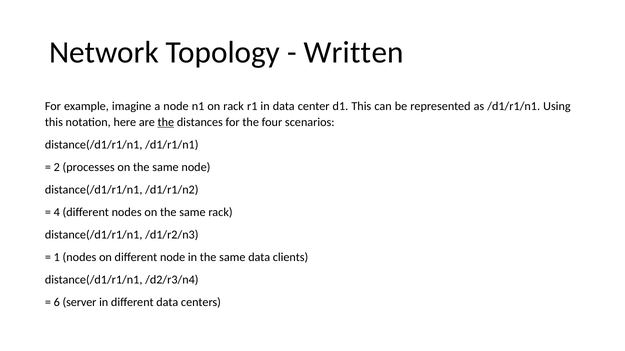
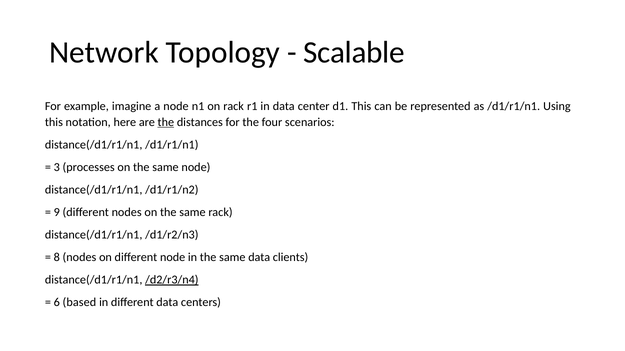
Written: Written -> Scalable
2: 2 -> 3
4: 4 -> 9
1: 1 -> 8
/d2/r3/n4 underline: none -> present
server: server -> based
